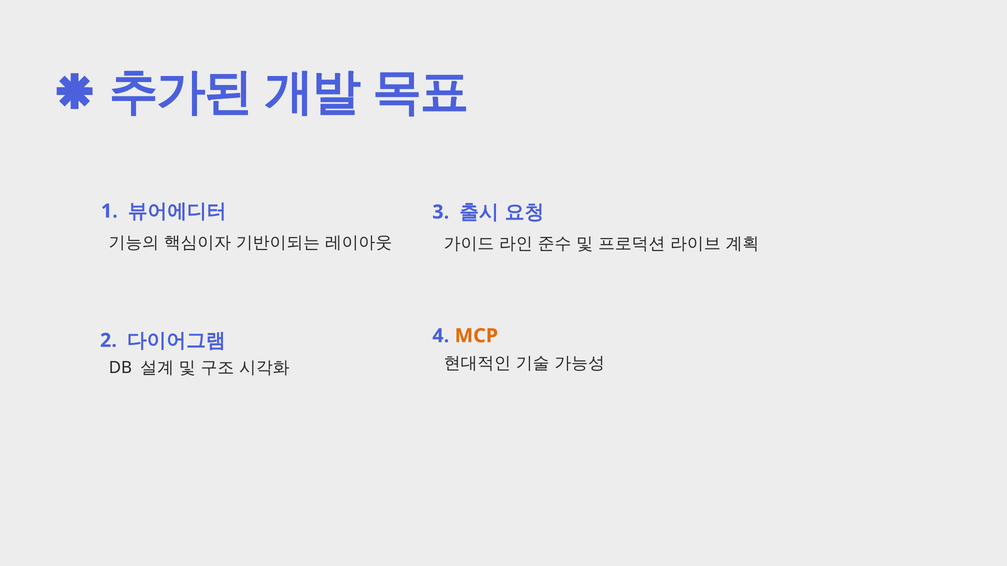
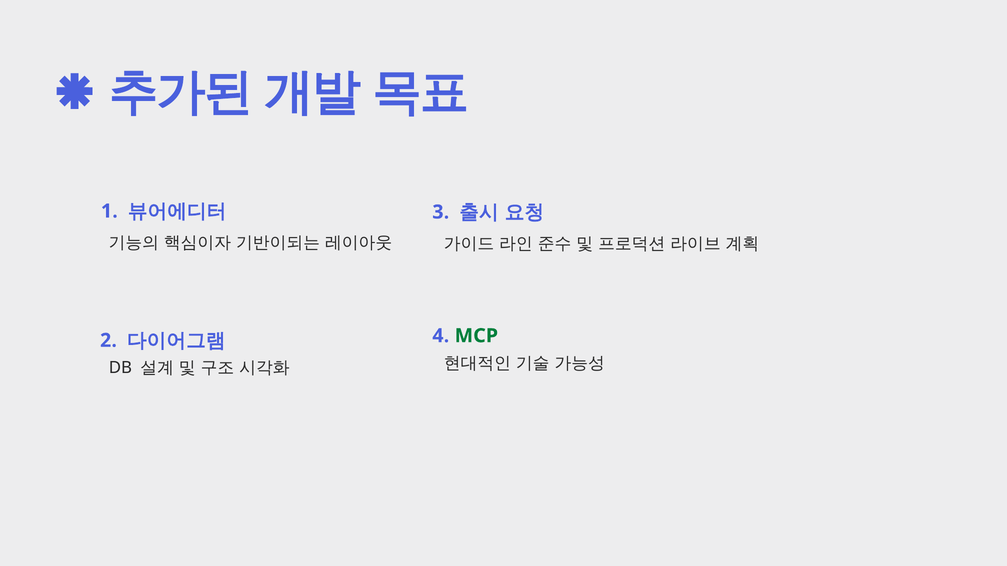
MCP colour: orange -> green
